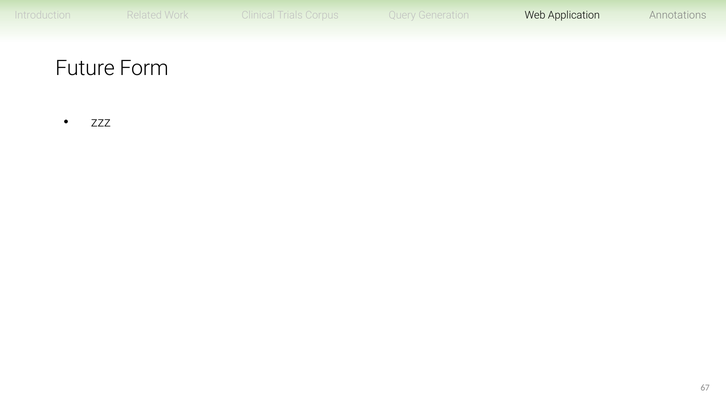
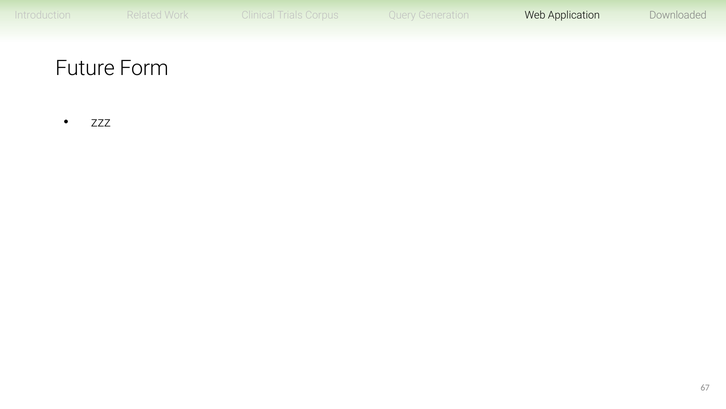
Annotations: Annotations -> Downloaded
